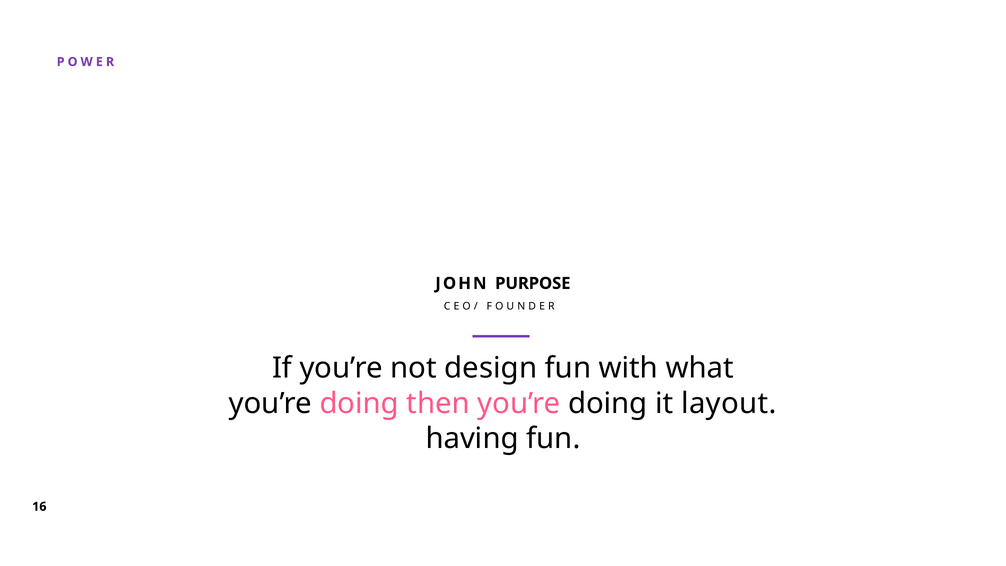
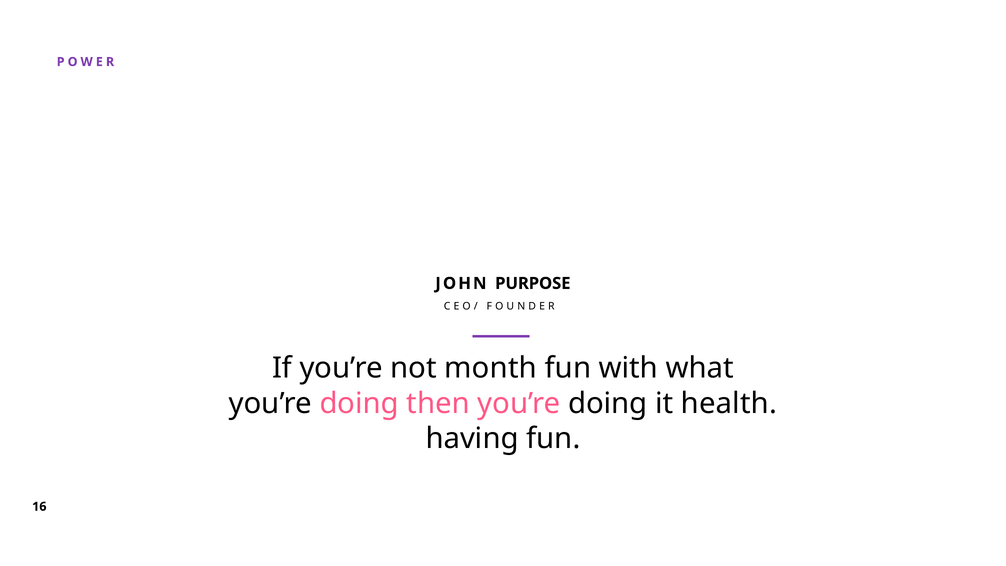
design: design -> month
layout: layout -> health
